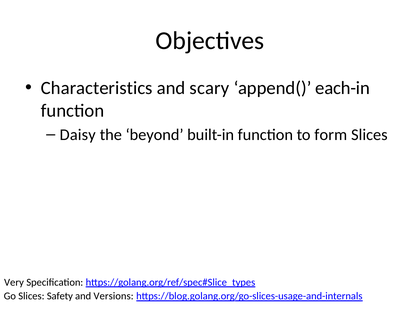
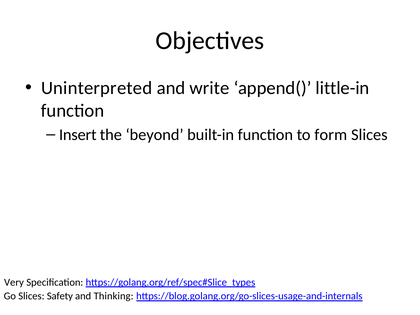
Characteristics: Characteristics -> Uninterpreted
scary: scary -> write
each-in: each-in -> little-in
Daisy: Daisy -> Insert
Versions: Versions -> Thinking
